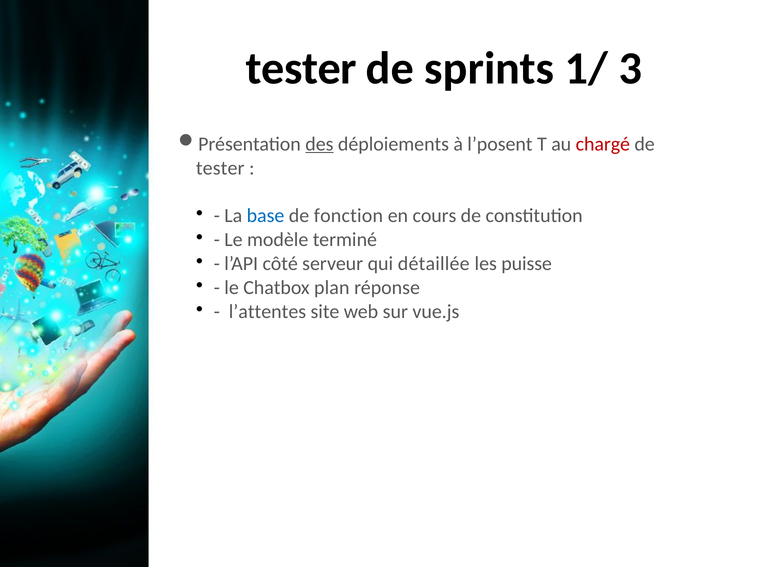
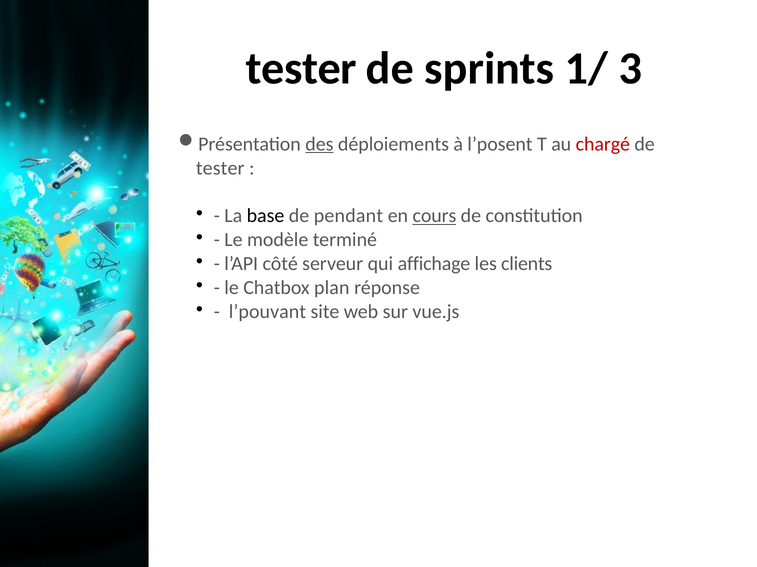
base colour: blue -> black
fonction: fonction -> pendant
cours underline: none -> present
détaillée: détaillée -> affichage
puisse: puisse -> clients
l’attentes: l’attentes -> l’pouvant
